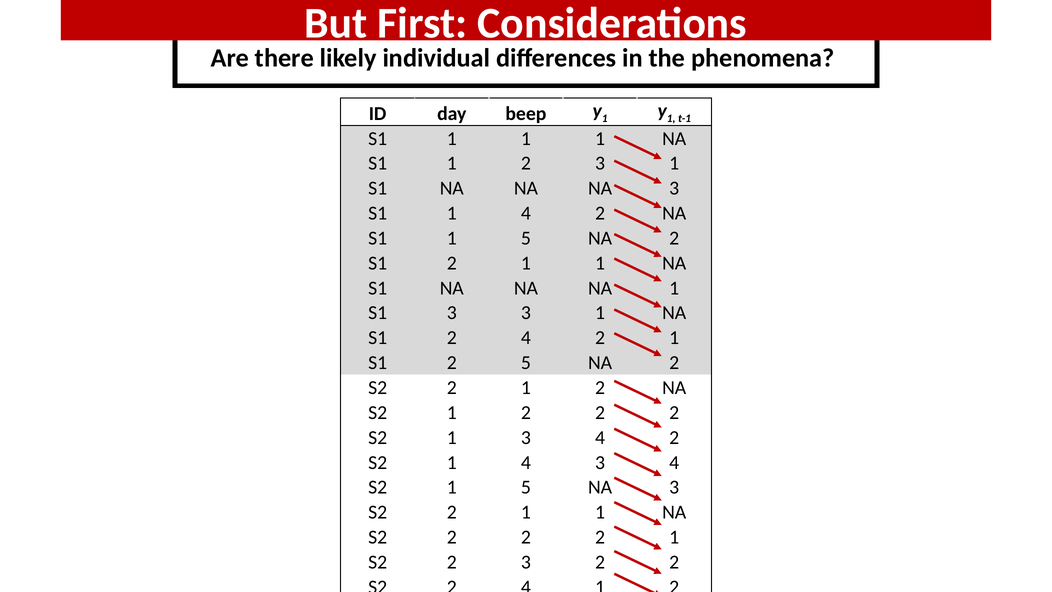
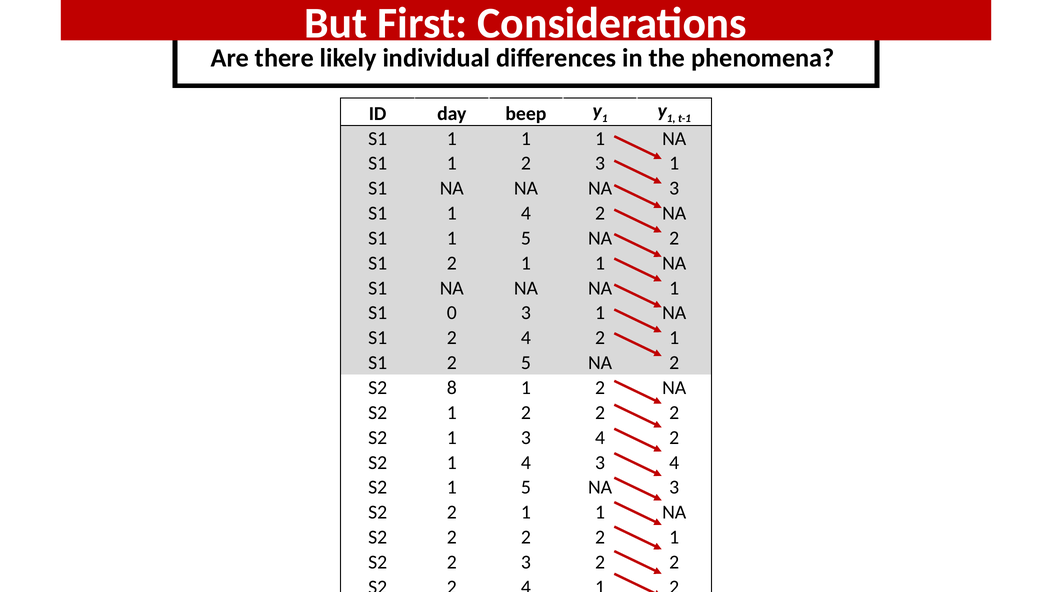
S1 3: 3 -> 0
2 at (452, 388): 2 -> 8
